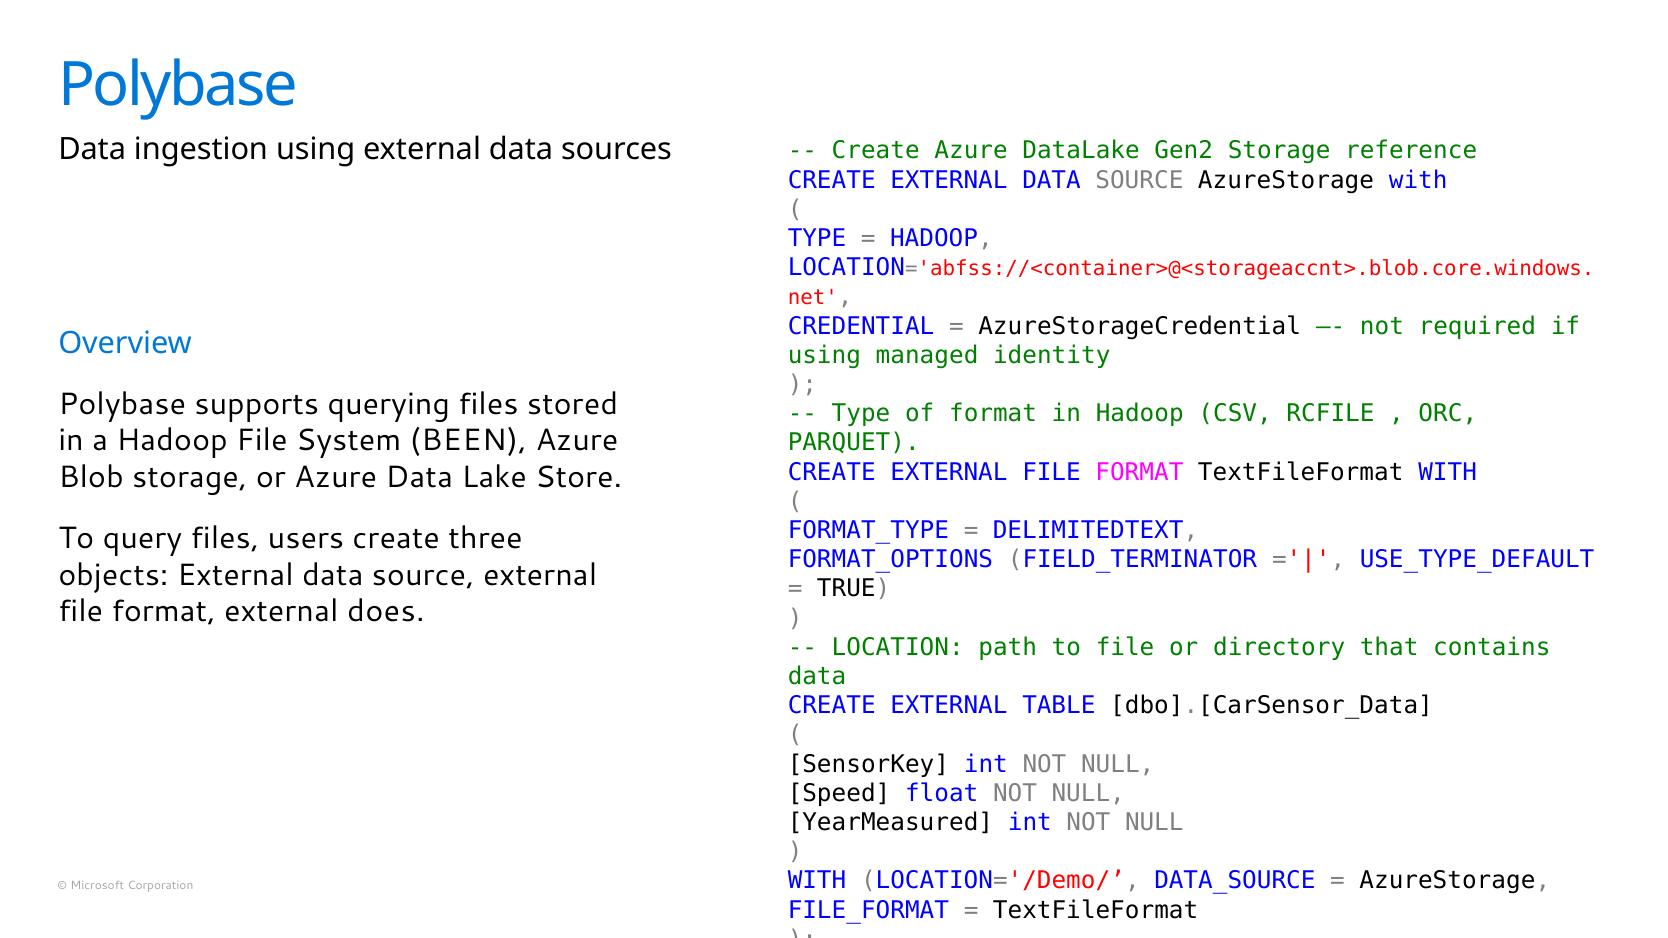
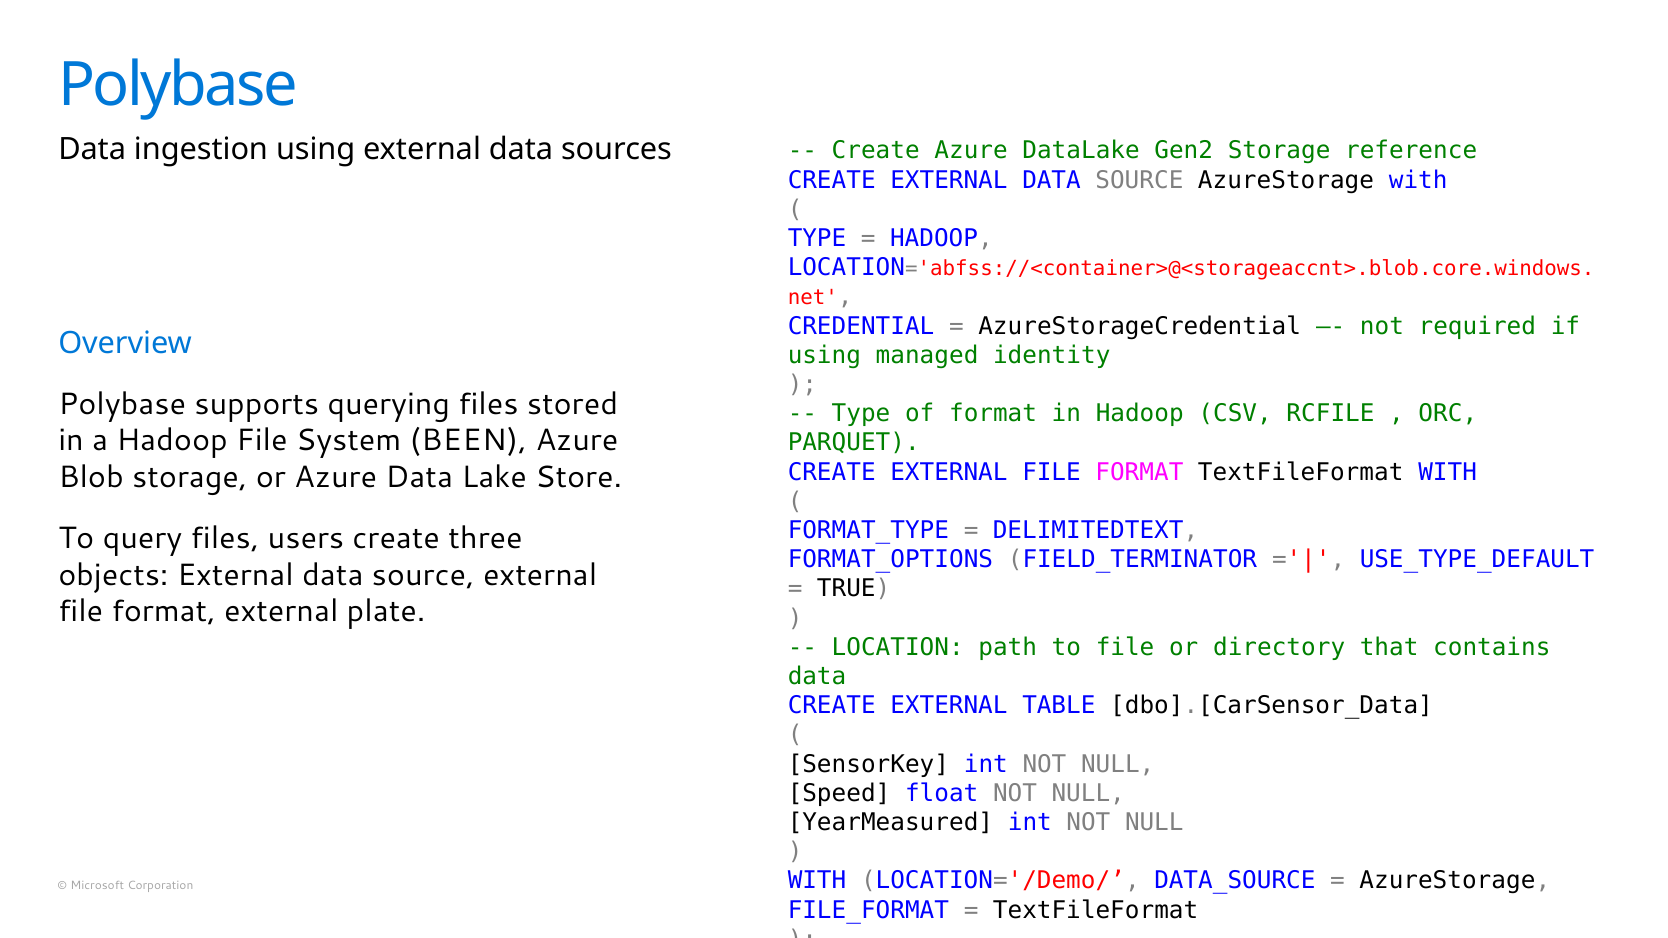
does: does -> plate
